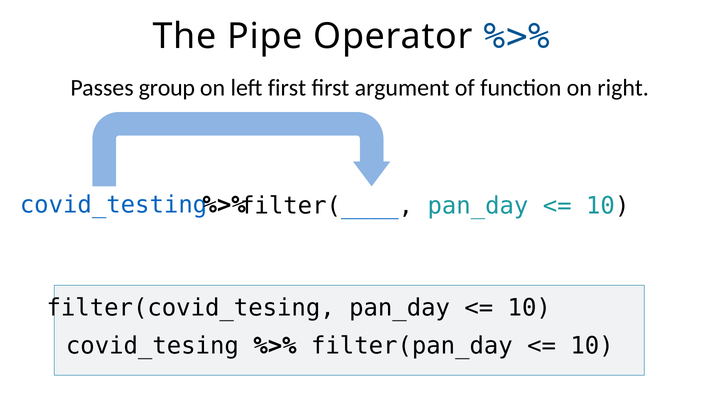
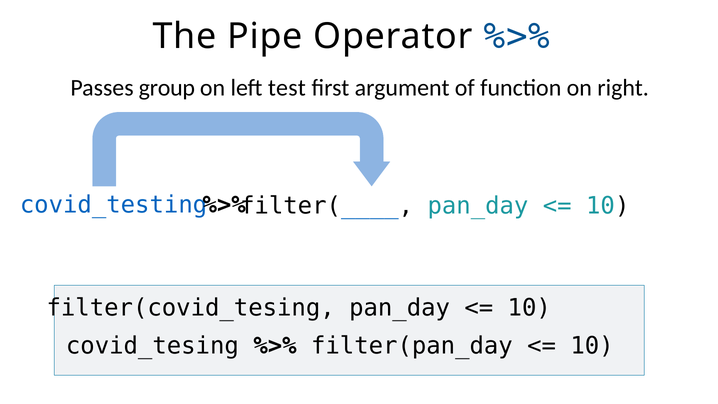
left first: first -> test
